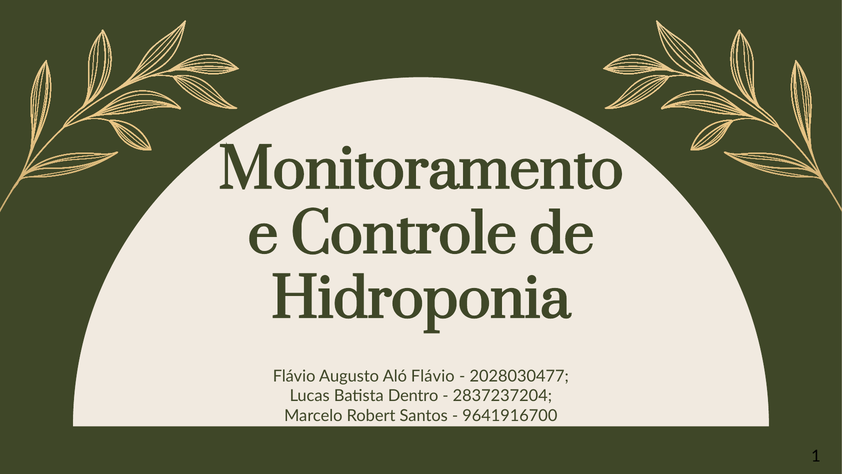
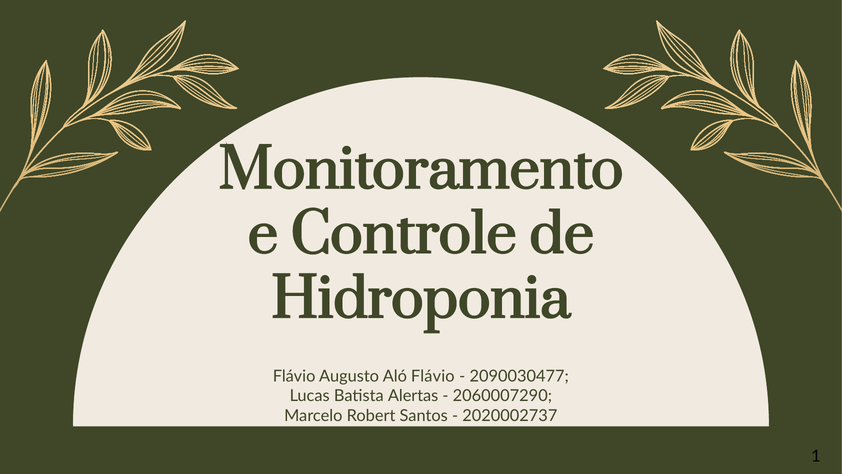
2028030477: 2028030477 -> 2090030477
Dentro: Dentro -> Alertas
2837237204: 2837237204 -> 2060007290
9641916700: 9641916700 -> 2020002737
